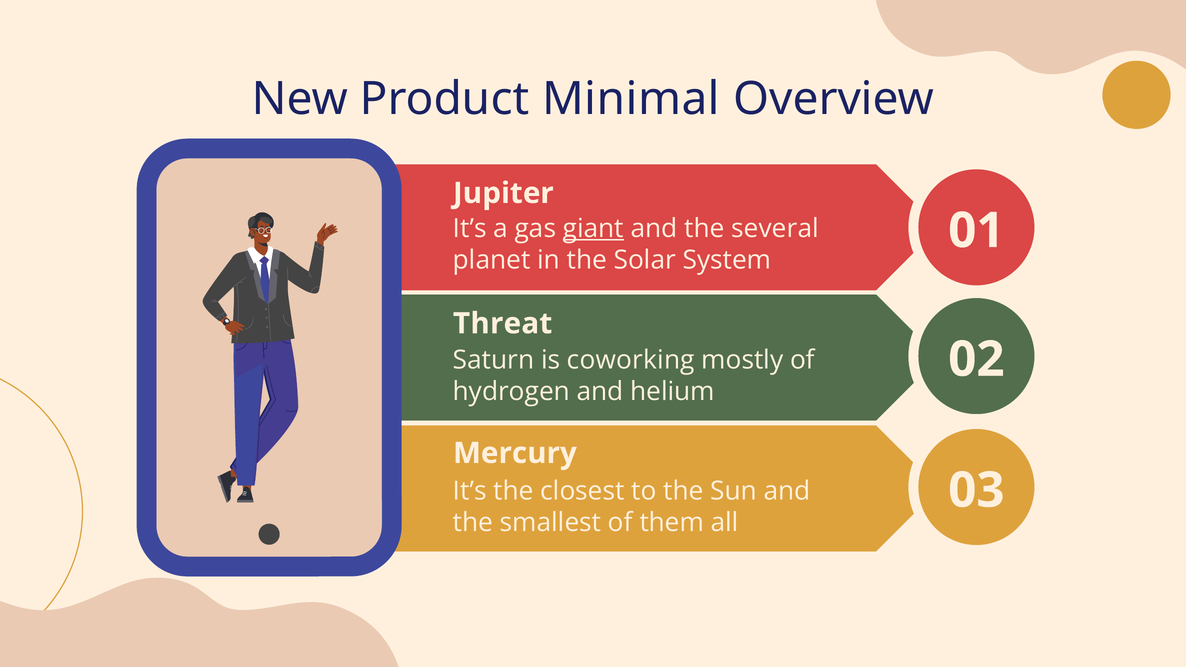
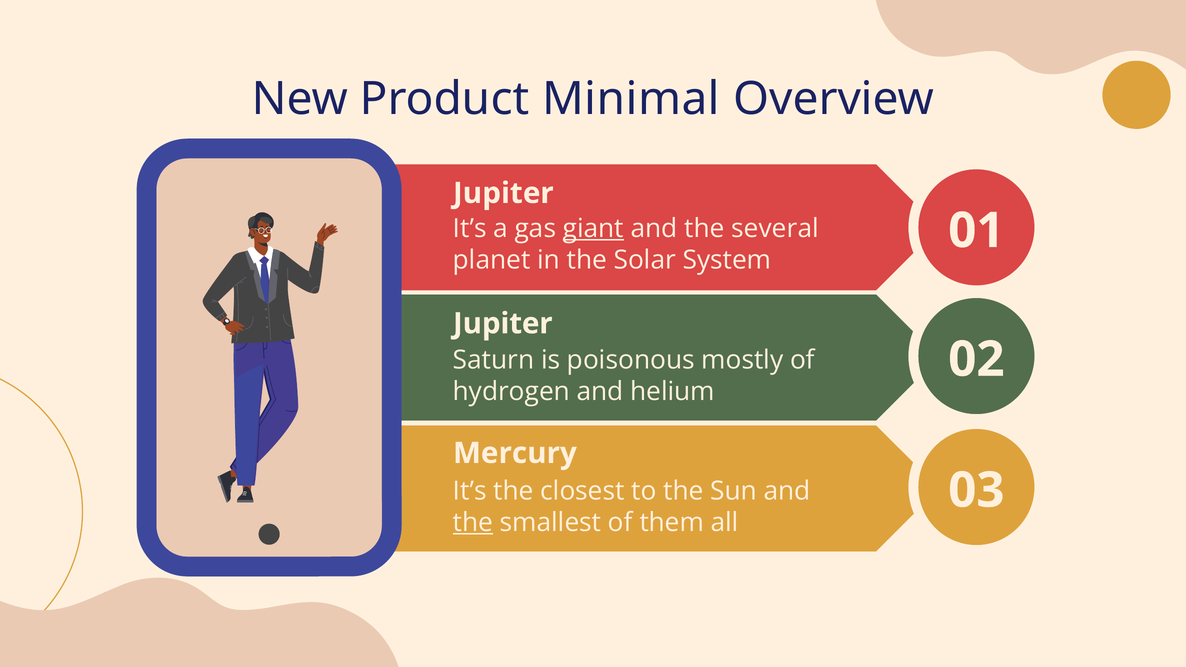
Threat at (503, 324): Threat -> Jupiter
coworking: coworking -> poisonous
the at (473, 523) underline: none -> present
